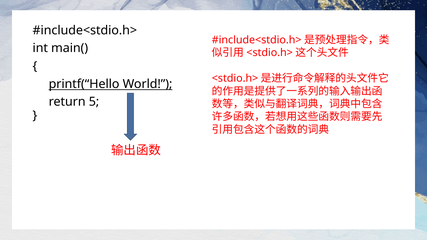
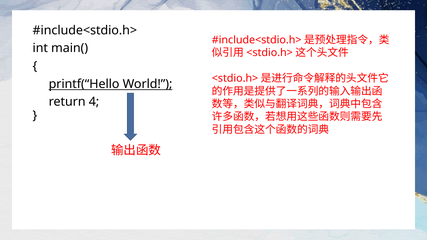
5: 5 -> 4
